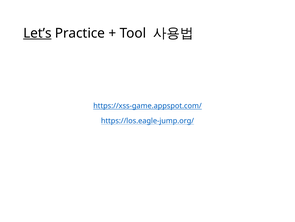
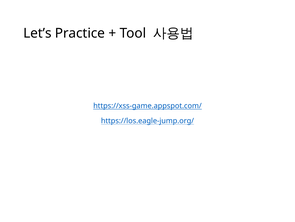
Let’s underline: present -> none
